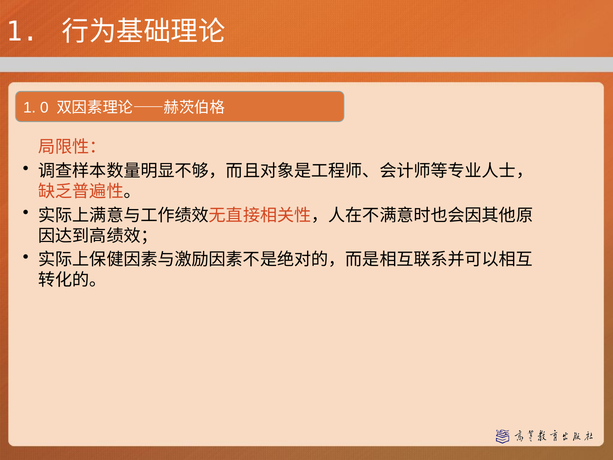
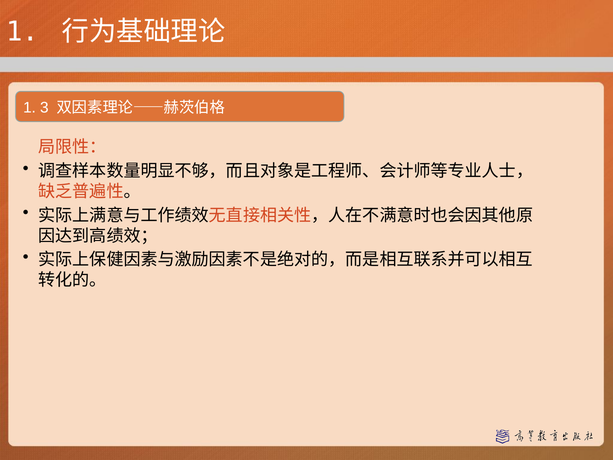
0: 0 -> 3
